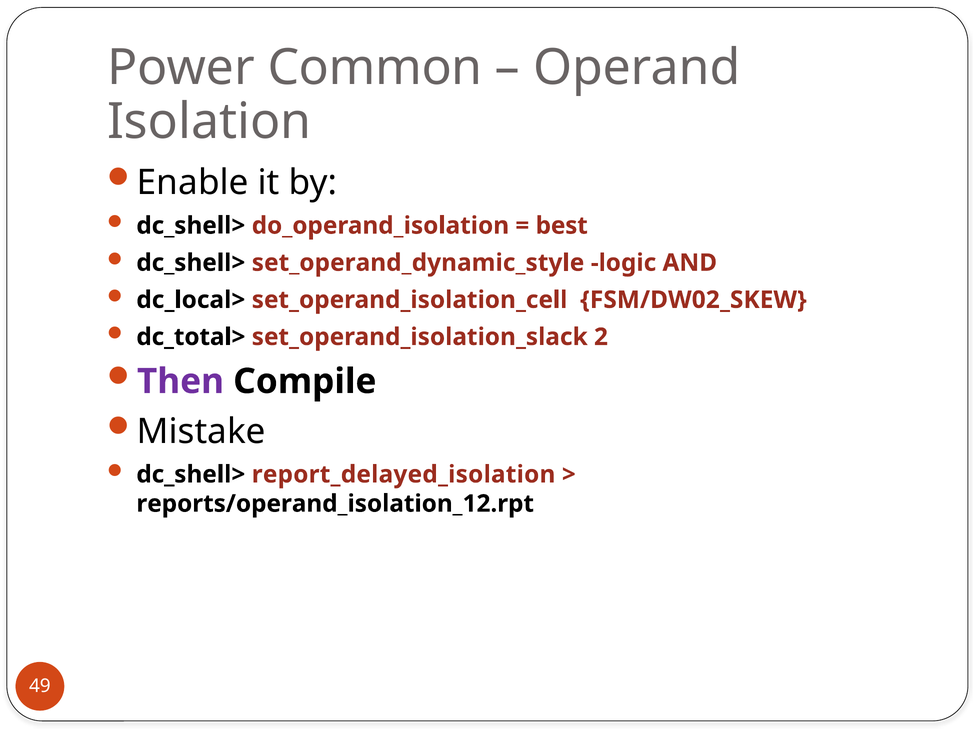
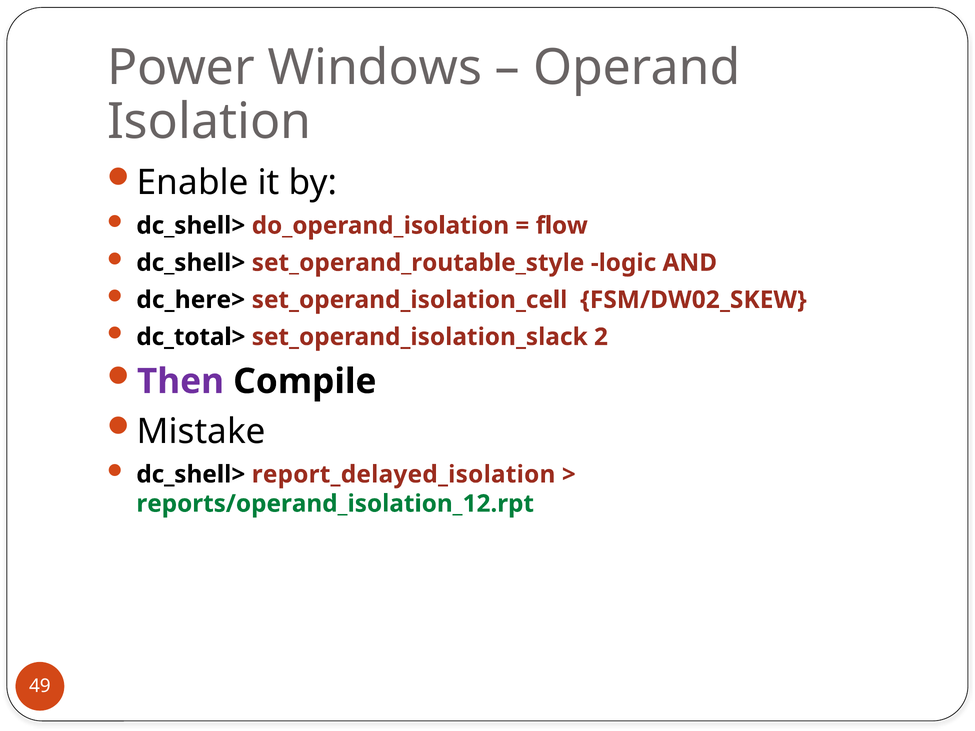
Common: Common -> Windows
best: best -> flow
set_operand_dynamic_style: set_operand_dynamic_style -> set_operand_routable_style
dc_local>: dc_local> -> dc_here>
reports/operand_isolation_12.rpt colour: black -> green
